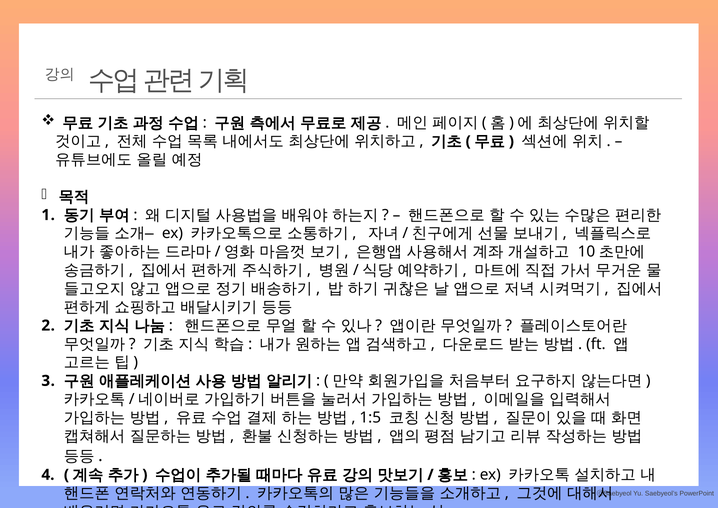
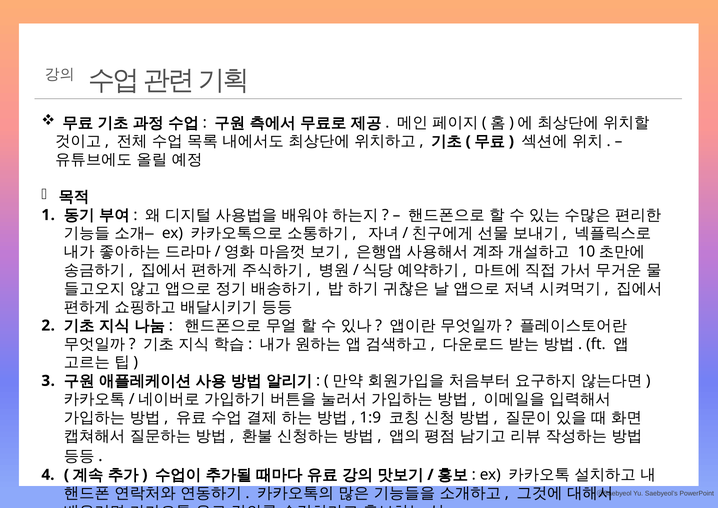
1:5: 1:5 -> 1:9
